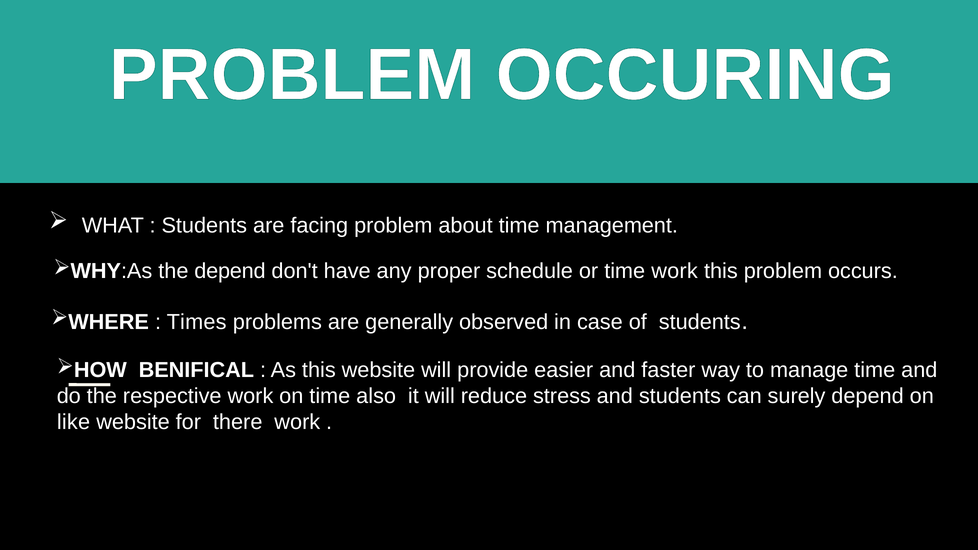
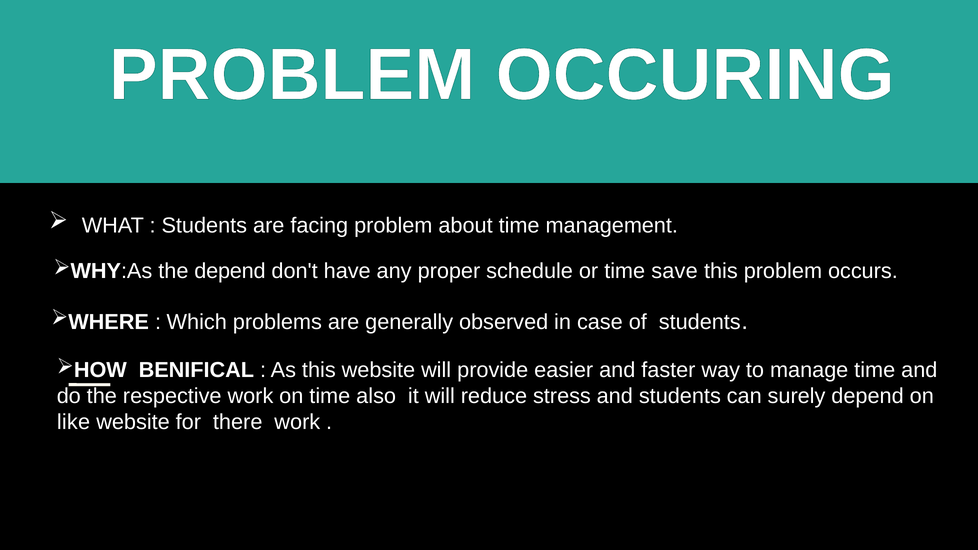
time work: work -> save
Times: Times -> Which
